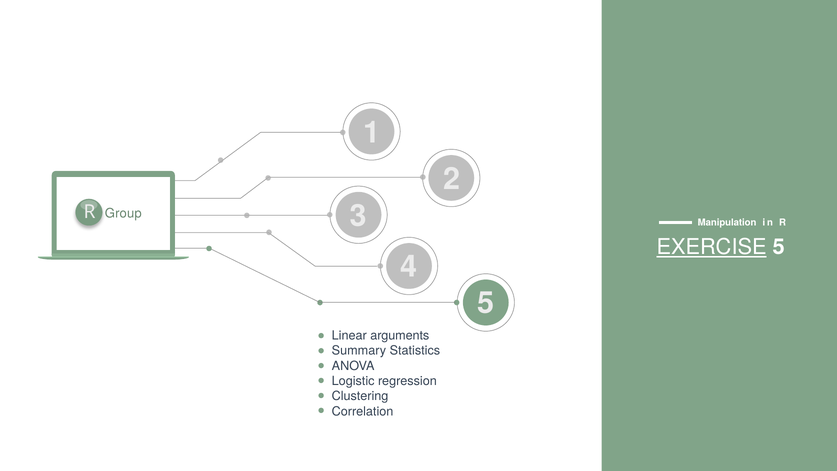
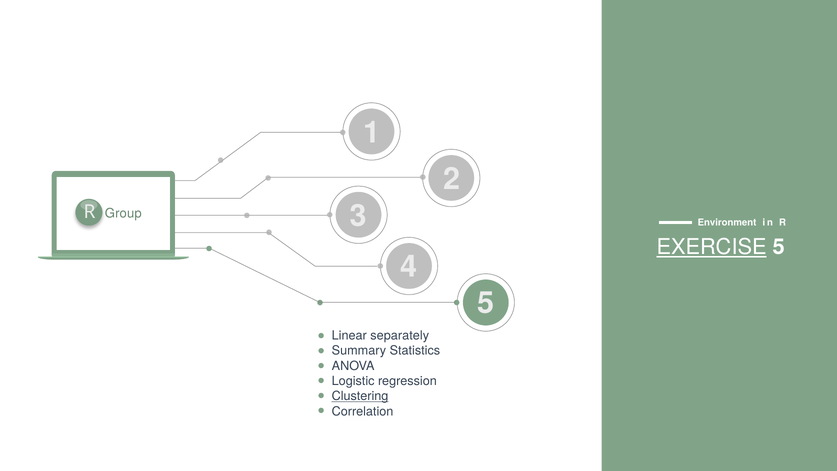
Manipulation: Manipulation -> Environment
arguments: arguments -> separately
Clustering underline: none -> present
